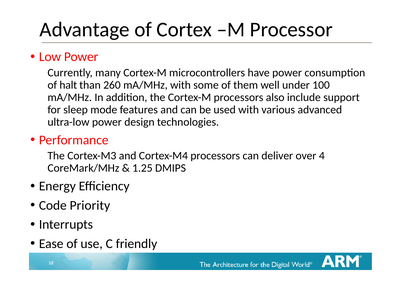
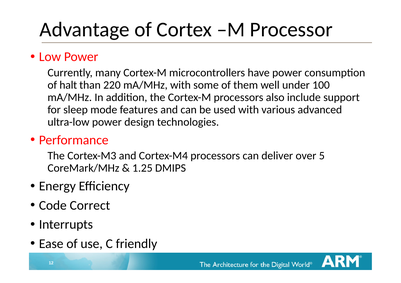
260: 260 -> 220
4: 4 -> 5
Priority: Priority -> Correct
